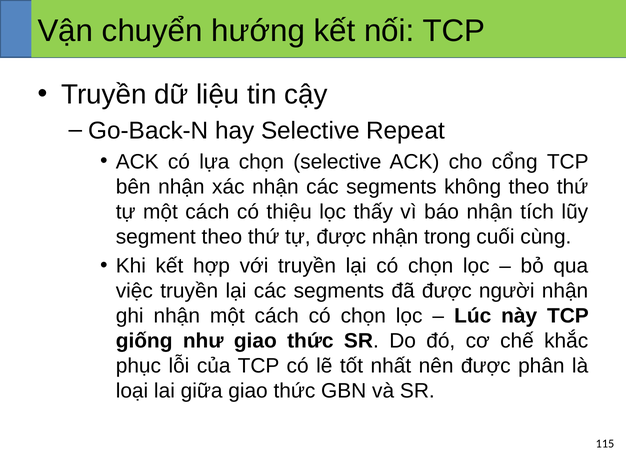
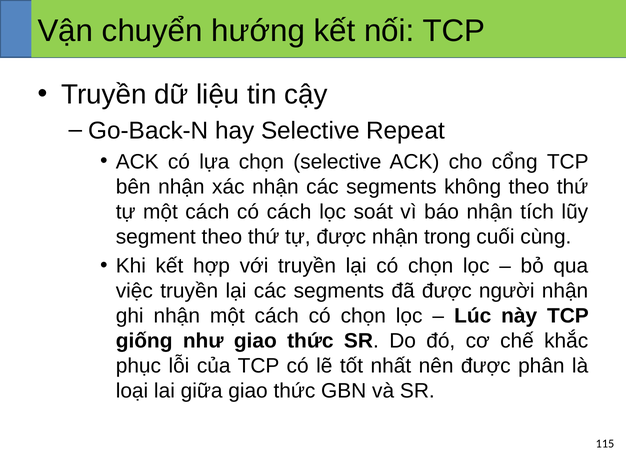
có thiệu: thiệu -> cách
thấy: thấy -> soát
